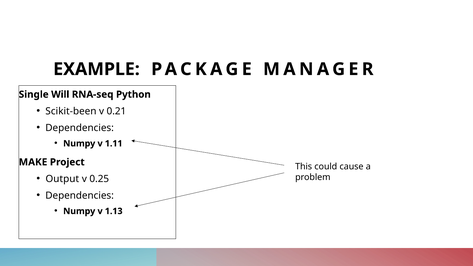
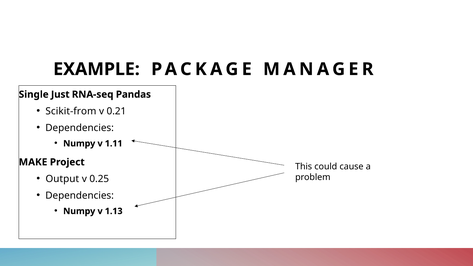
Will: Will -> Just
Python: Python -> Pandas
Scikit-been: Scikit-been -> Scikit-from
